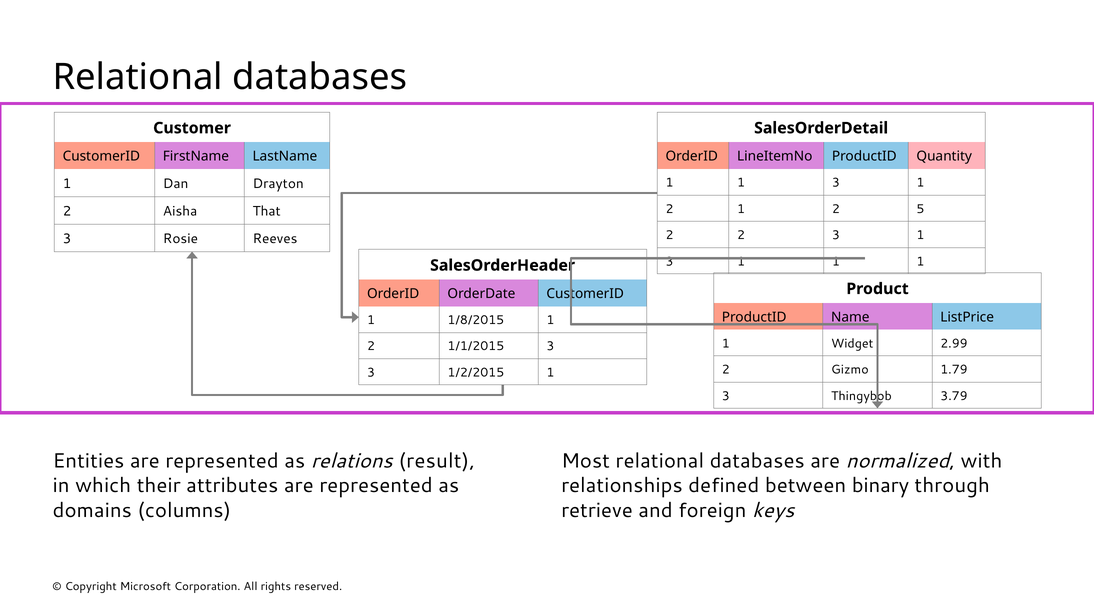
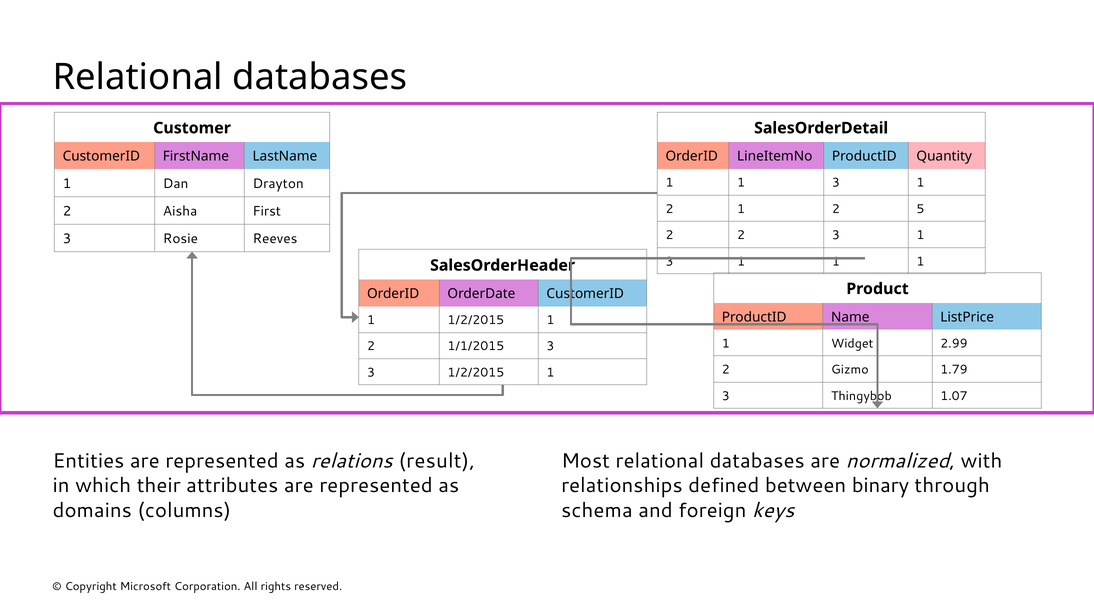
That: That -> First
1 1/8/2015: 1/8/2015 -> 1/2/2015
3.79: 3.79 -> 1.07
retrieve: retrieve -> schema
